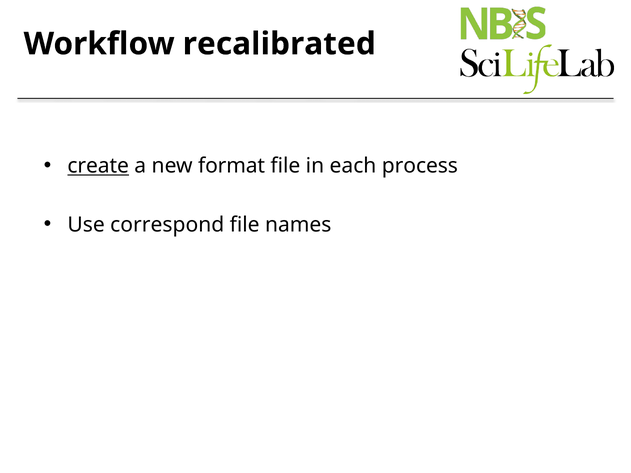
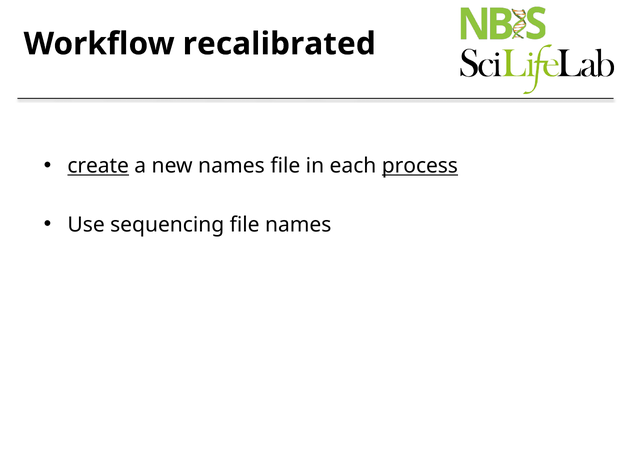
new format: format -> names
process underline: none -> present
correspond: correspond -> sequencing
